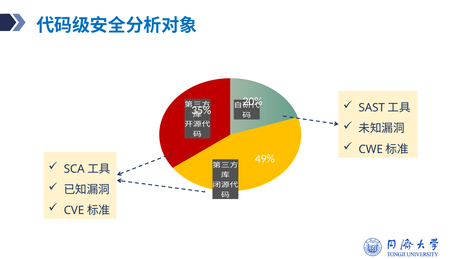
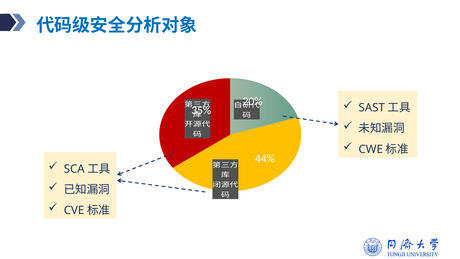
49%: 49% -> 44%
